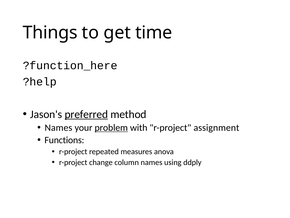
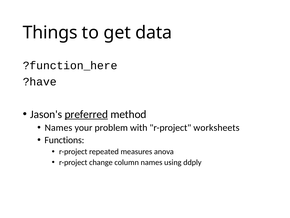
time: time -> data
?help: ?help -> ?have
problem underline: present -> none
assignment: assignment -> worksheets
